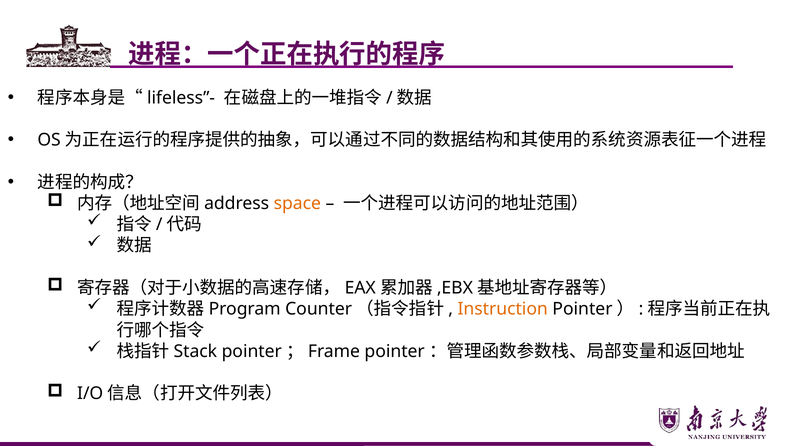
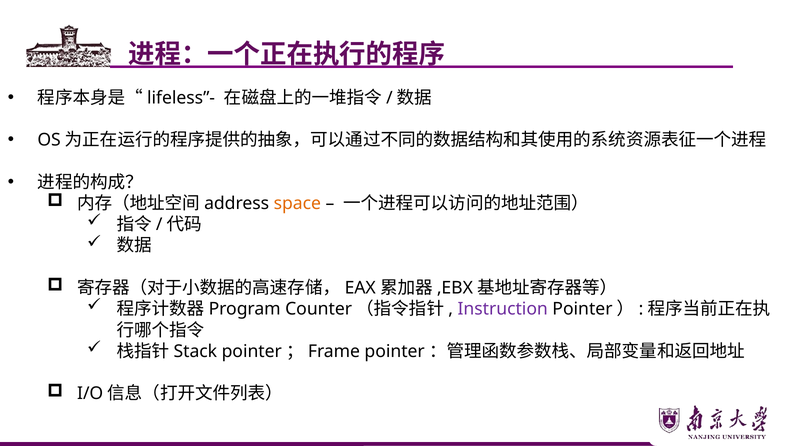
Instruction colour: orange -> purple
